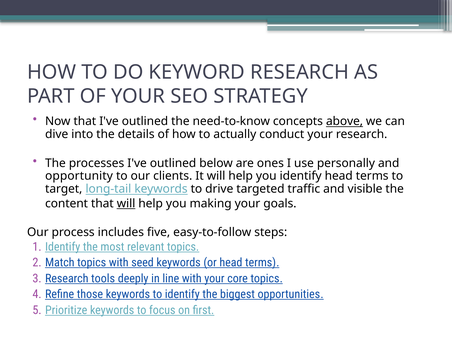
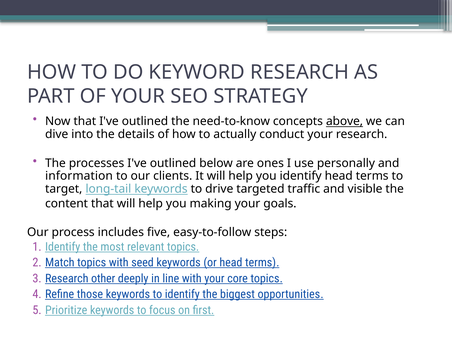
opportunity: opportunity -> information
will at (126, 204) underline: present -> none
tools: tools -> other
